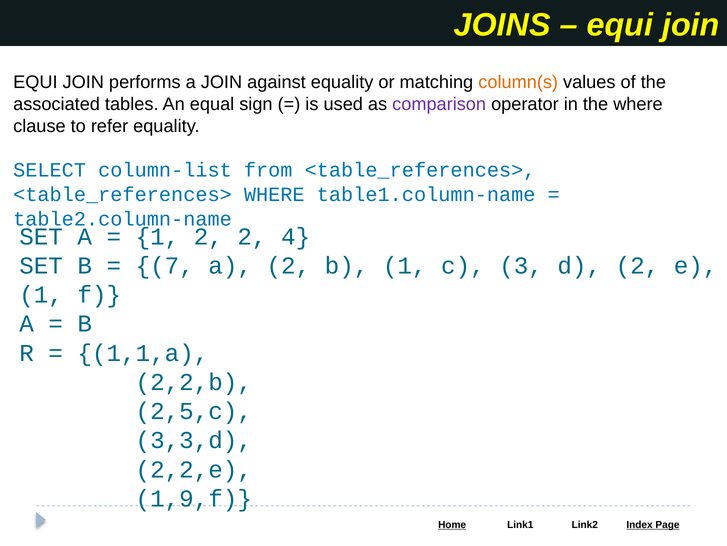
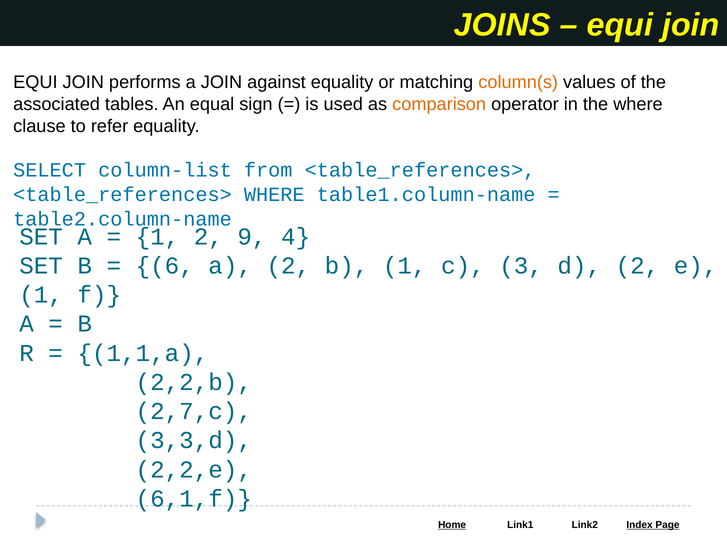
comparison colour: purple -> orange
2 2: 2 -> 9
7: 7 -> 6
2,5,c: 2,5,c -> 2,7,c
1,9,f: 1,9,f -> 6,1,f
